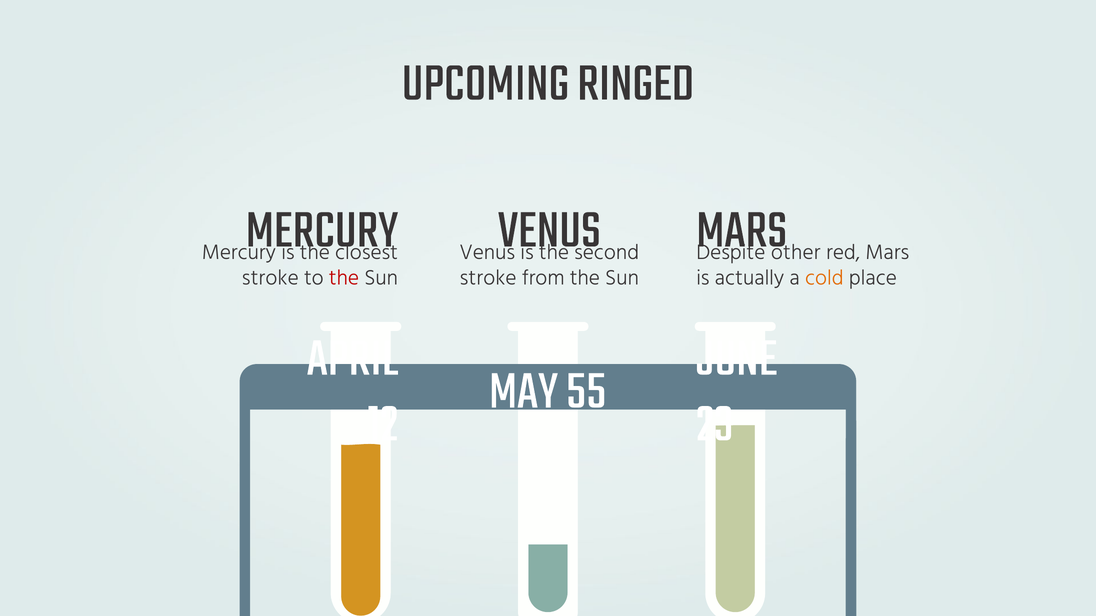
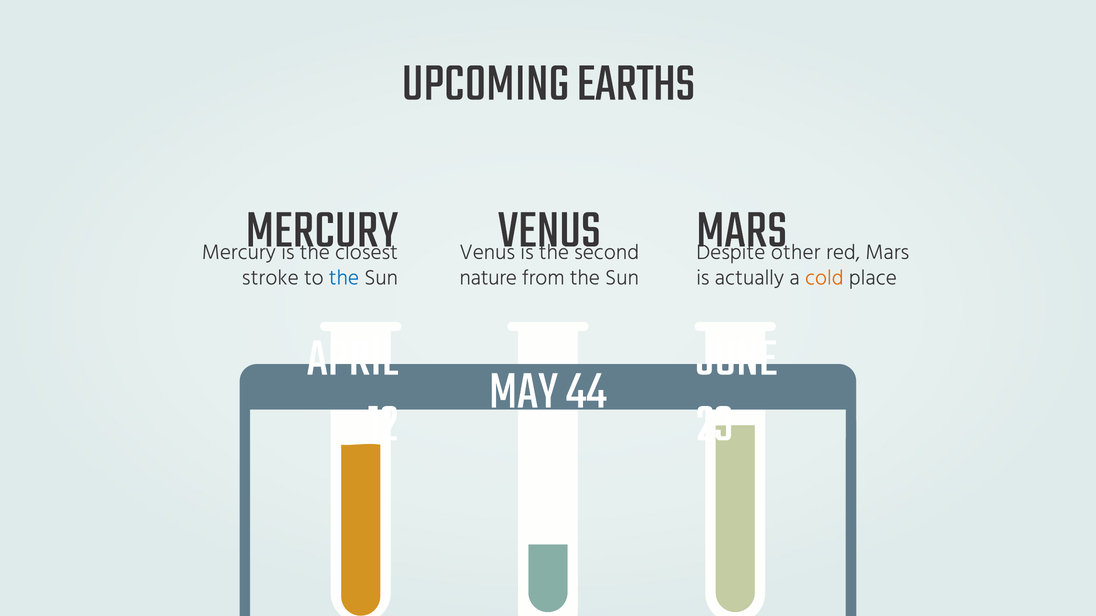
RINGED: RINGED -> EARTHS
the at (344, 278) colour: red -> blue
stroke at (488, 278): stroke -> nature
55: 55 -> 44
